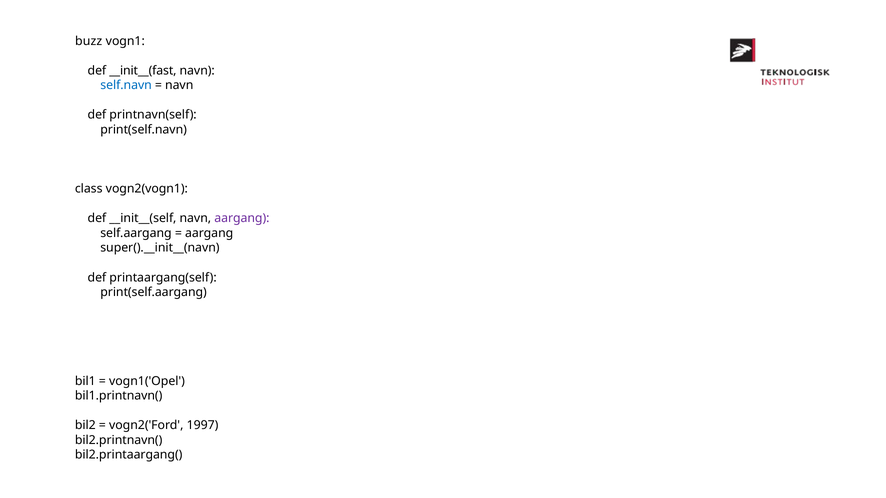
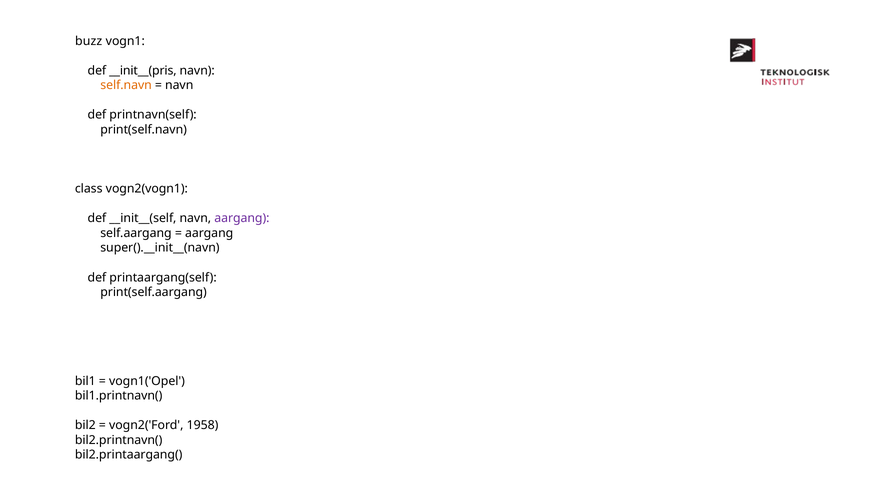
__init__(fast: __init__(fast -> __init__(pris
self.navn colour: blue -> orange
1997: 1997 -> 1958
